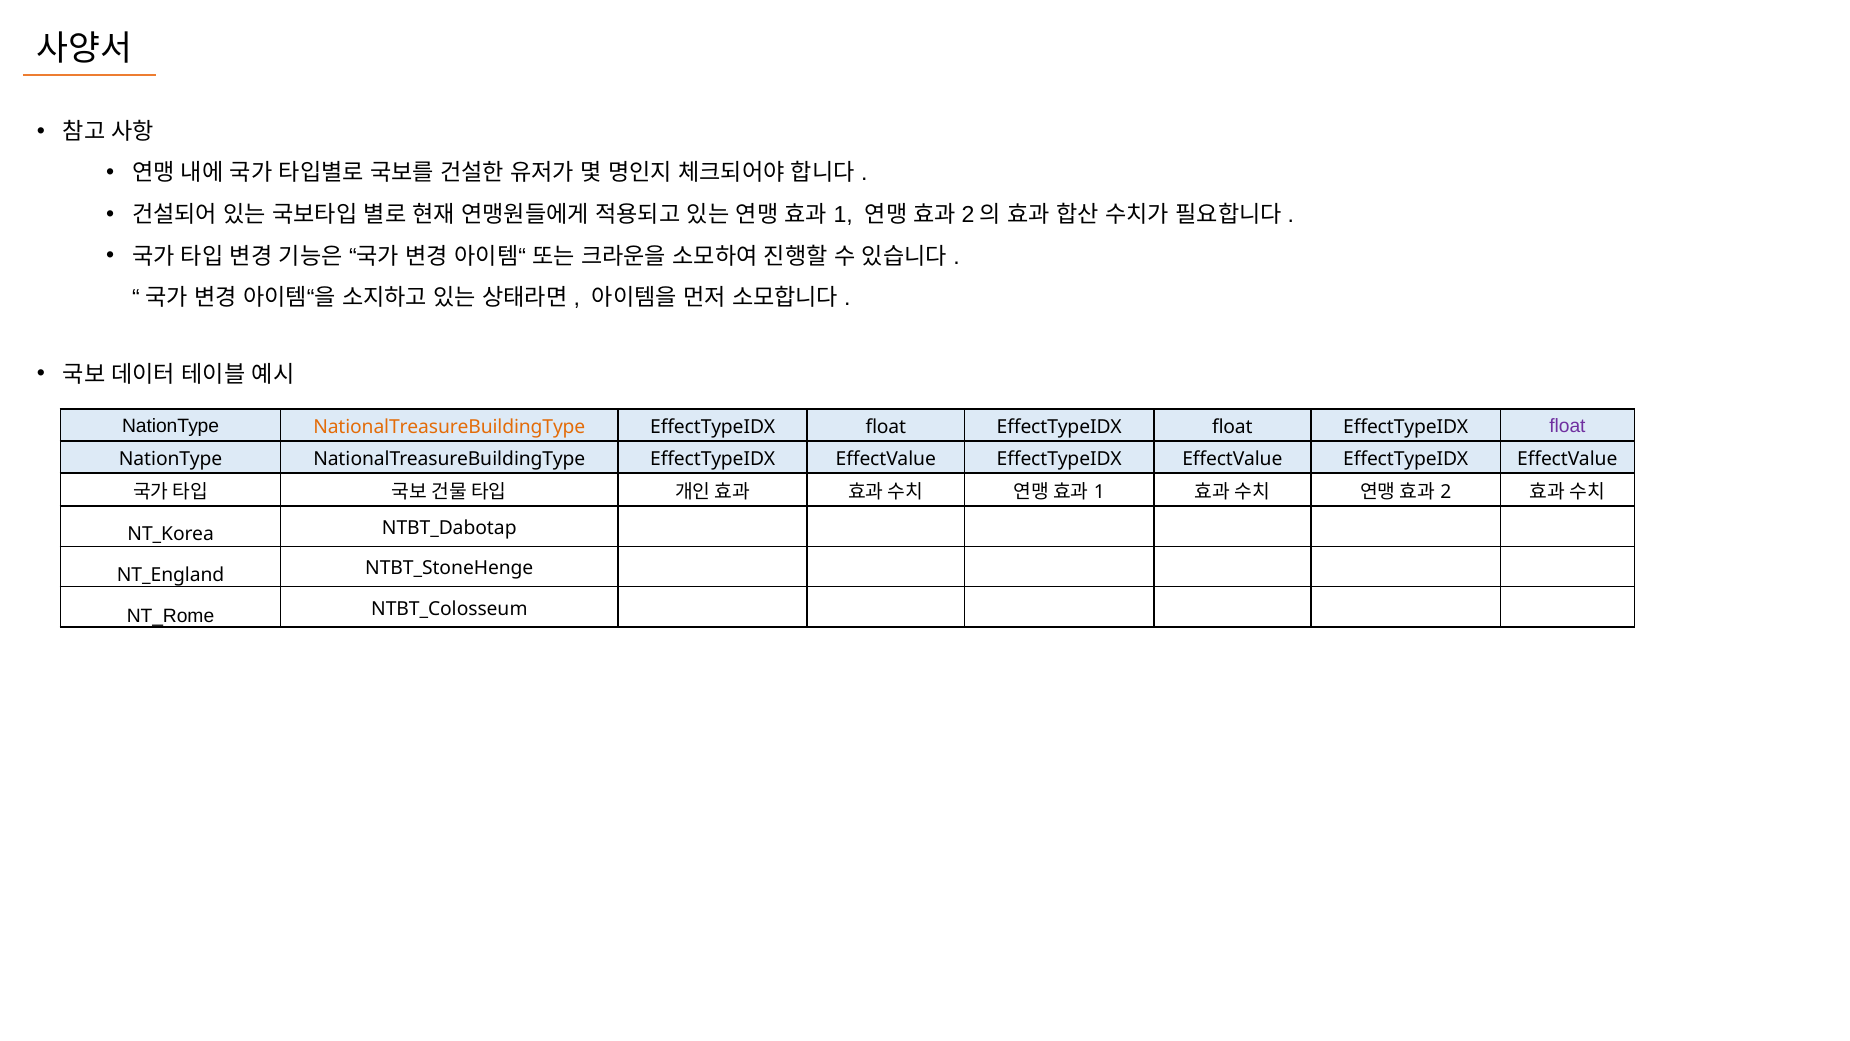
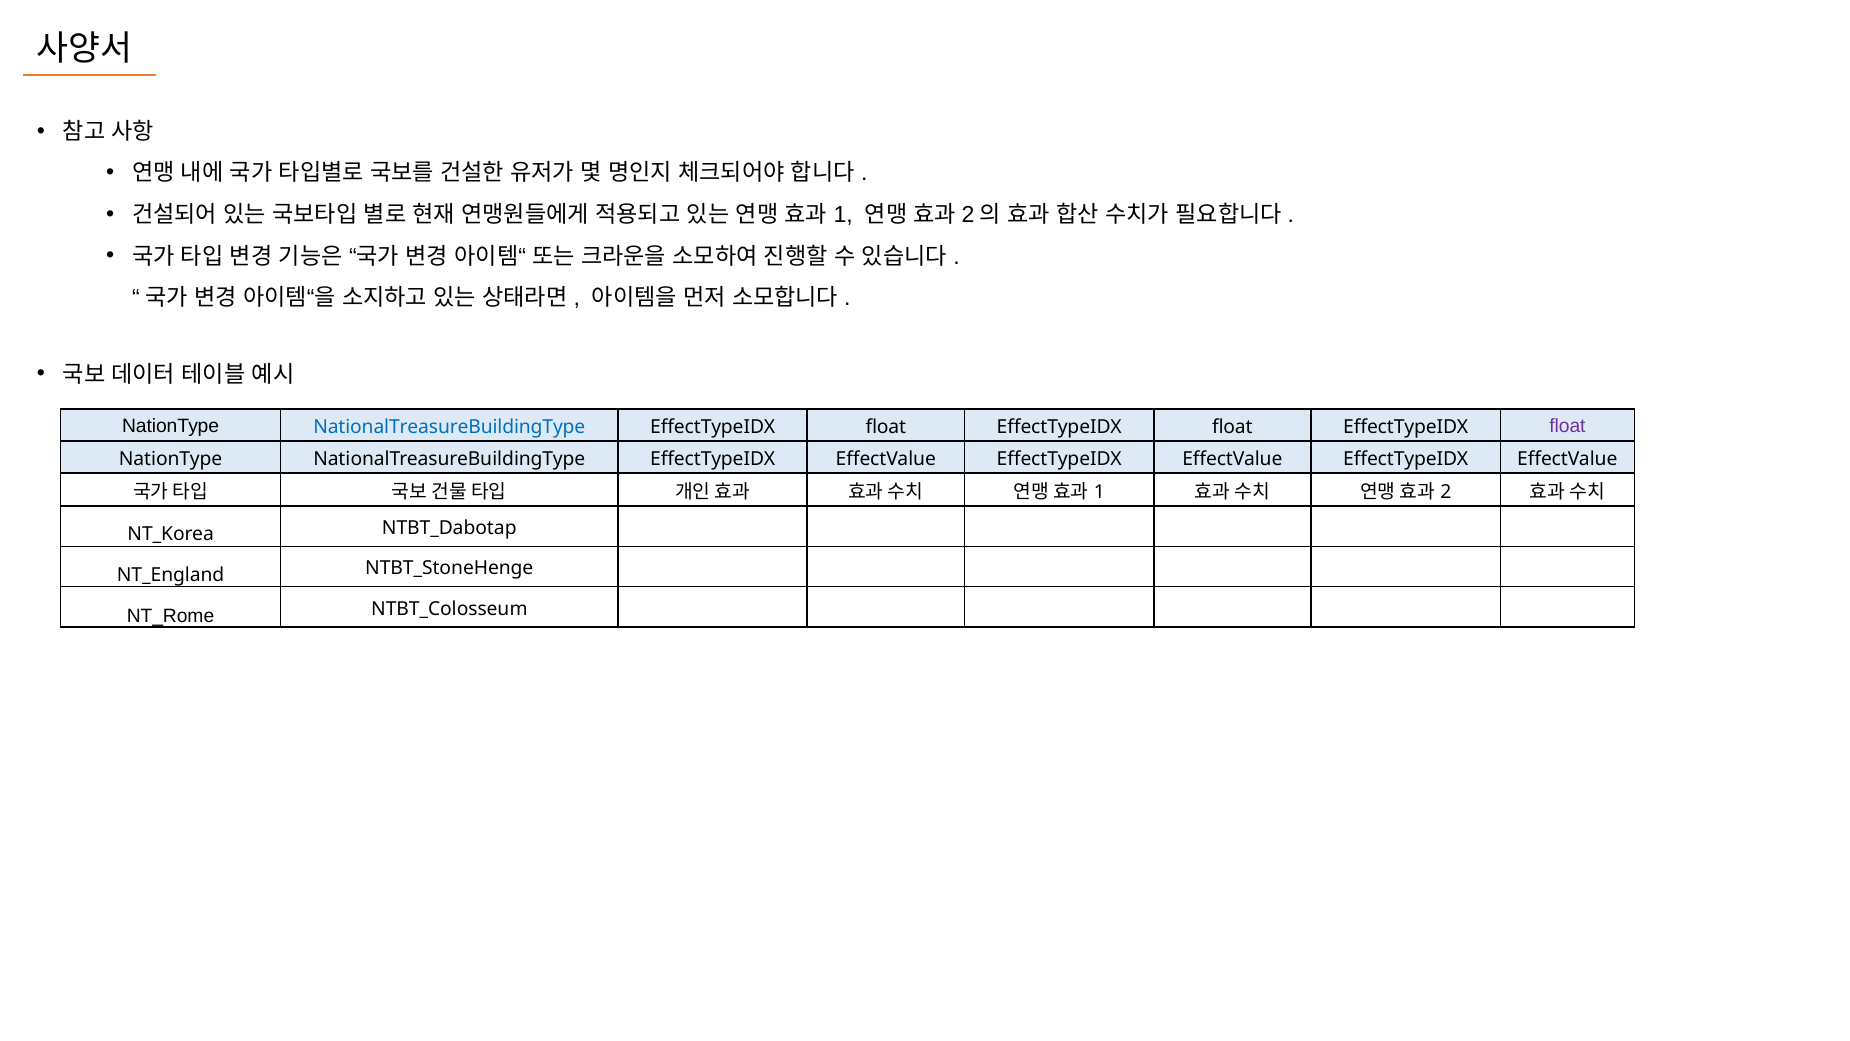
NationalTreasureBuildingType at (449, 427) colour: orange -> blue
